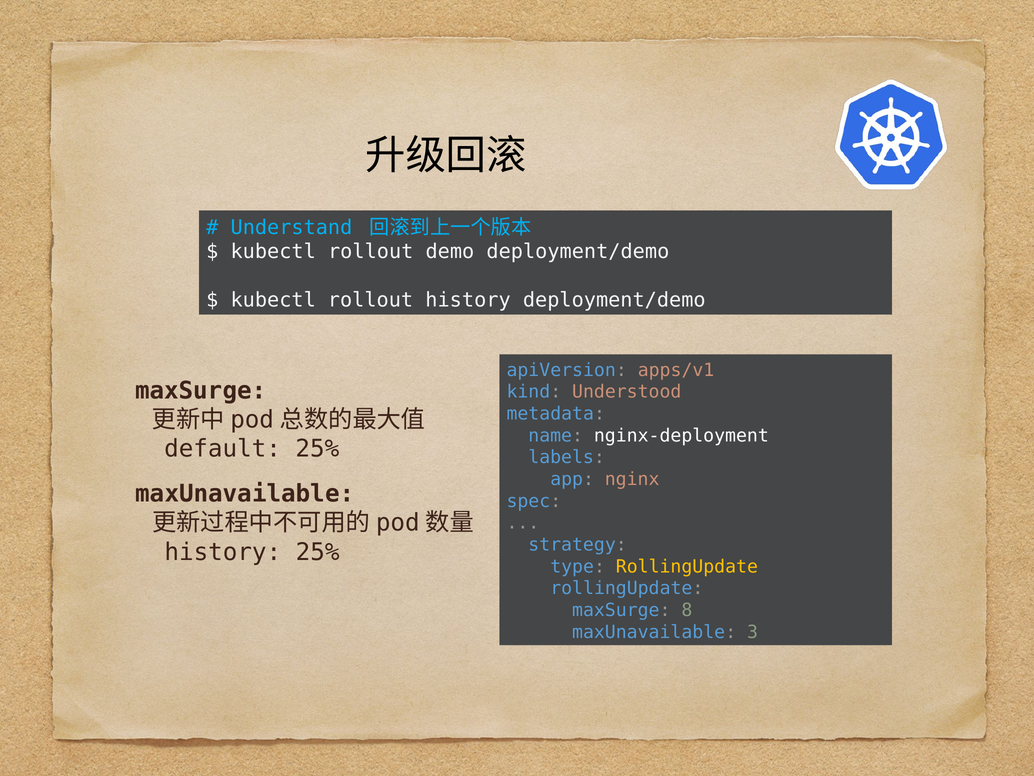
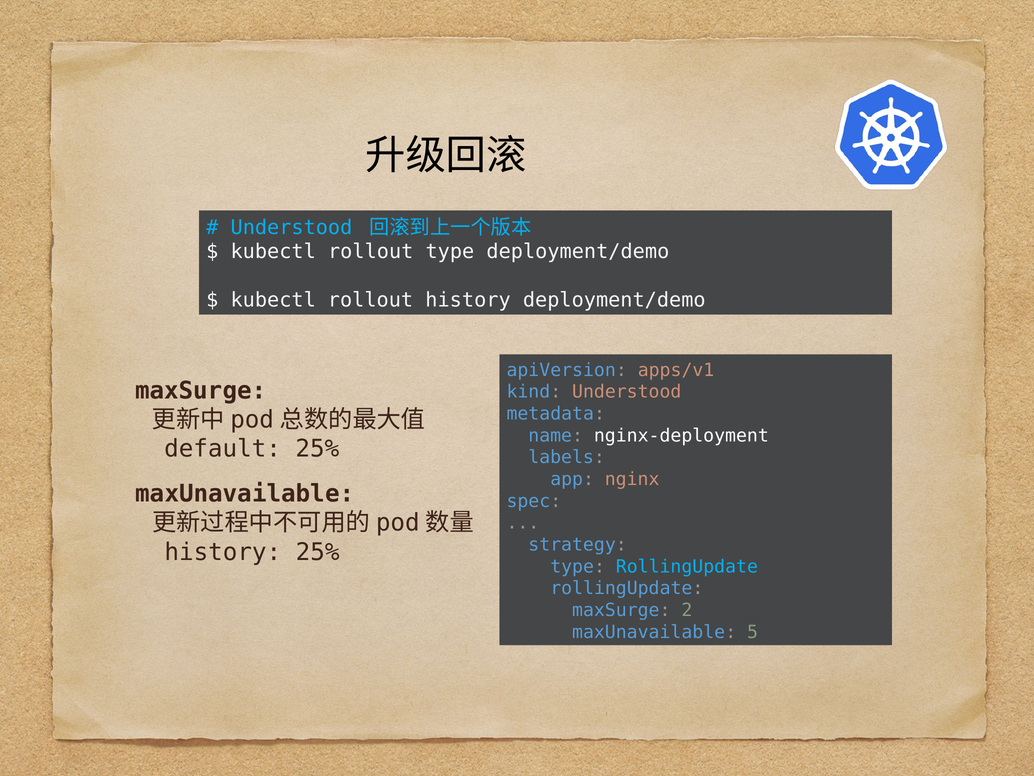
Understand at (291, 227): Understand -> Understood
rollout demo: demo -> type
RollingUpdate at (687, 566) colour: yellow -> light blue
8: 8 -> 2
3: 3 -> 5
